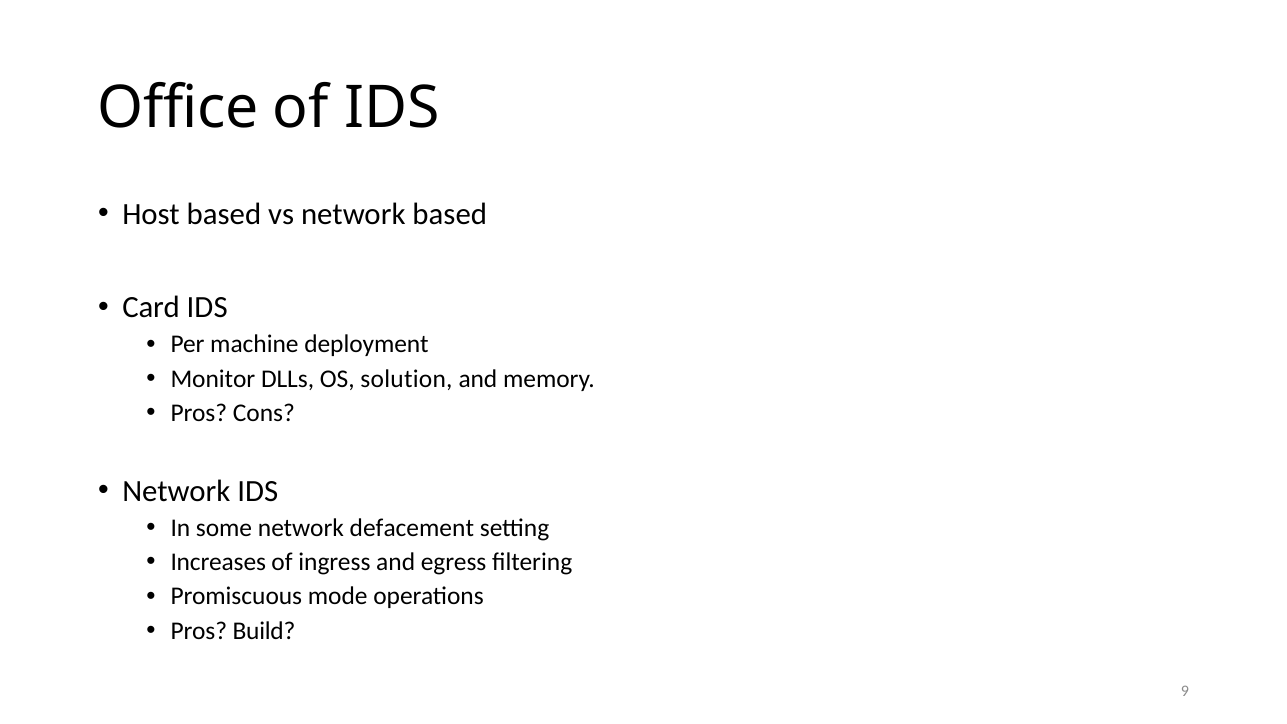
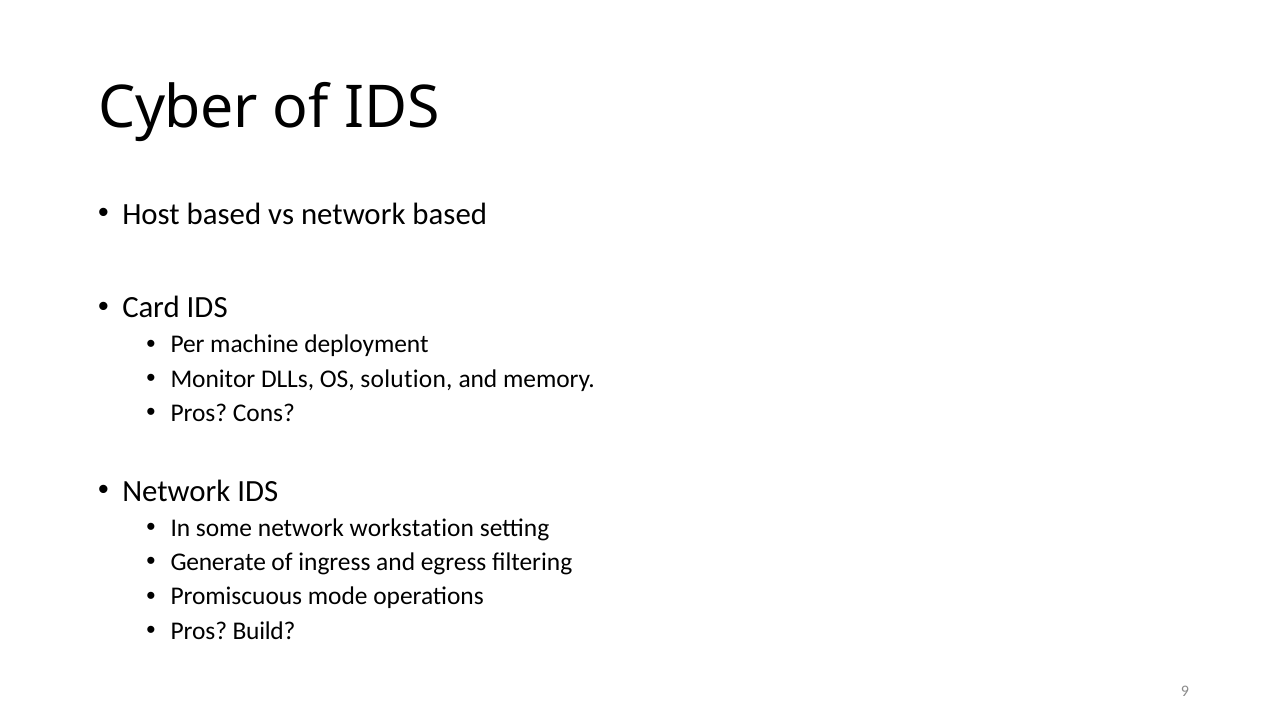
Office: Office -> Cyber
defacement: defacement -> workstation
Increases: Increases -> Generate
